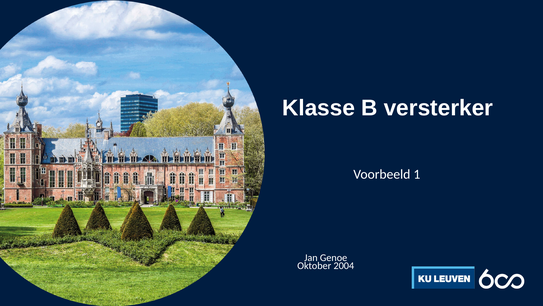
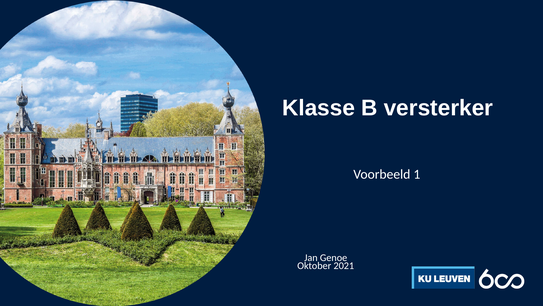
2004: 2004 -> 2021
